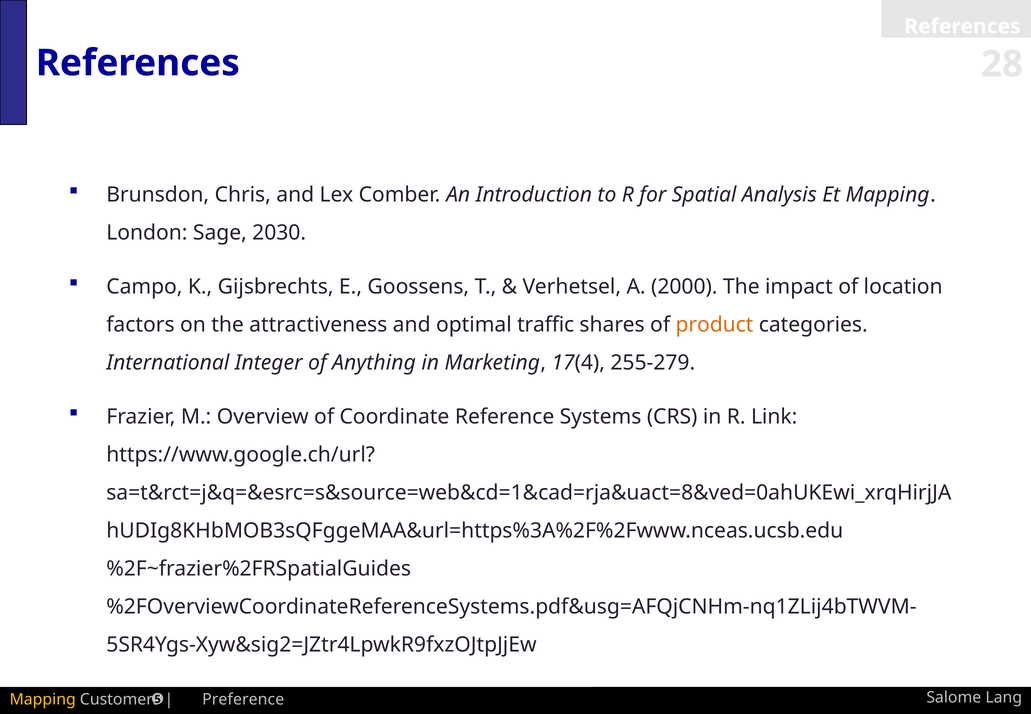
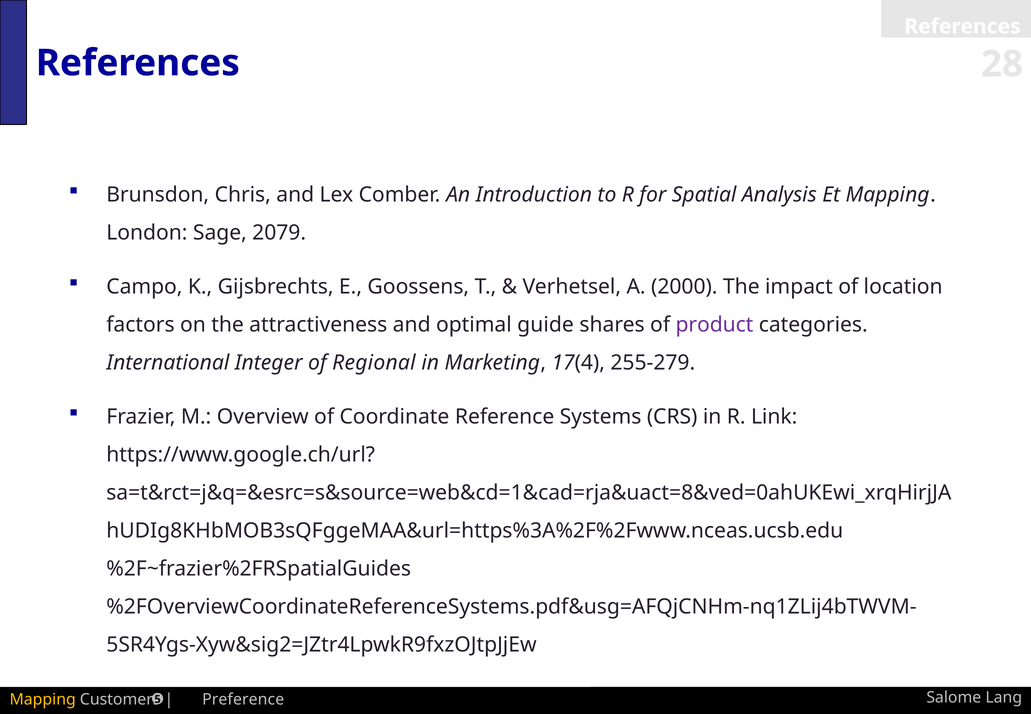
2030: 2030 -> 2079
traffic: traffic -> guide
product colour: orange -> purple
Anything: Anything -> Regional
